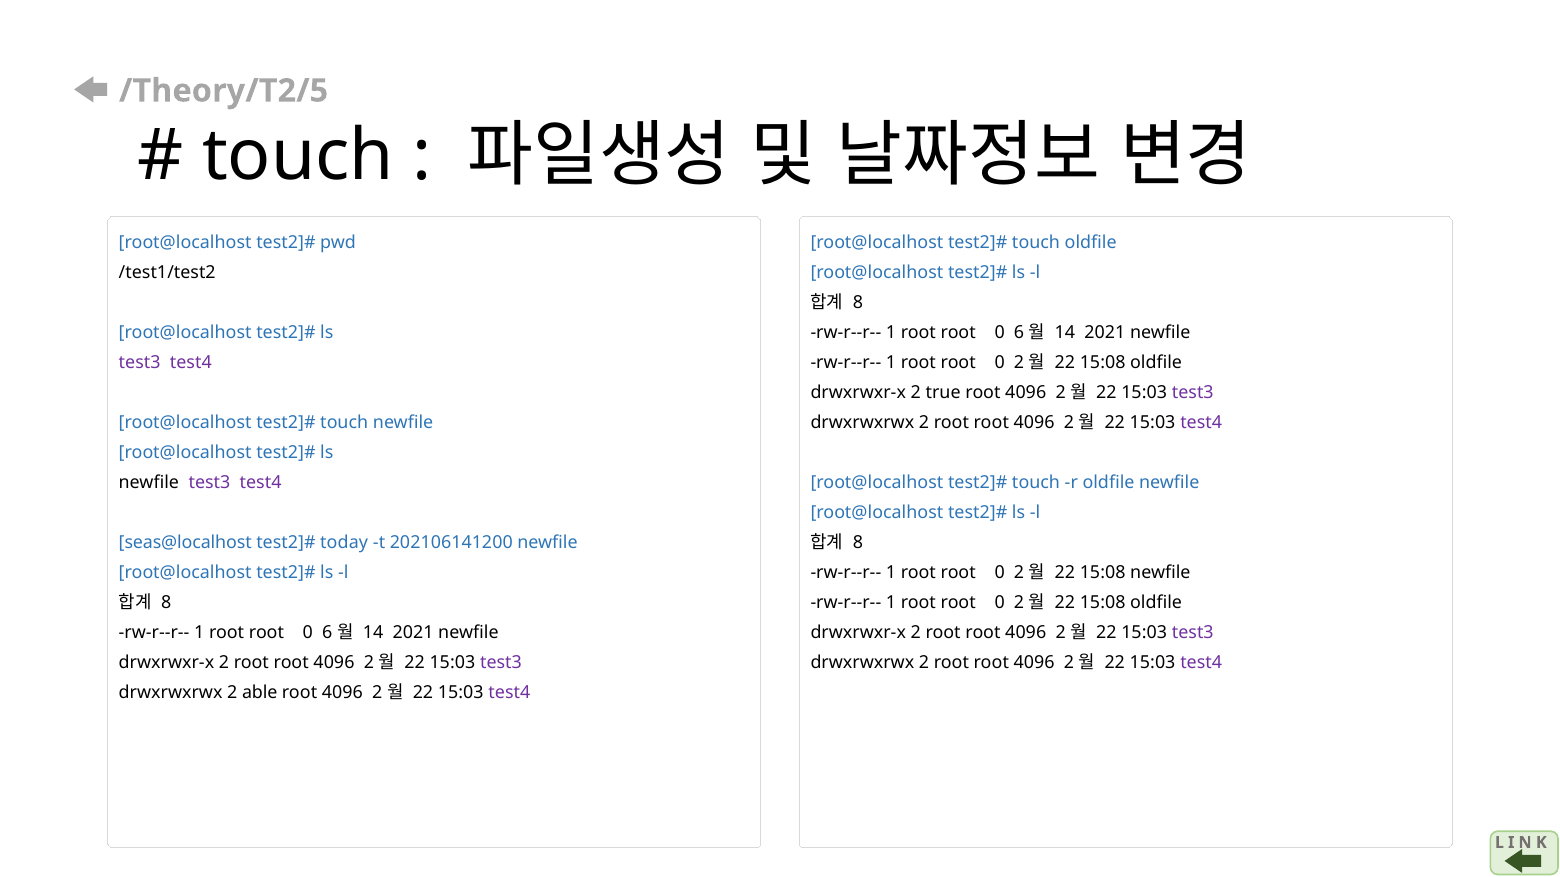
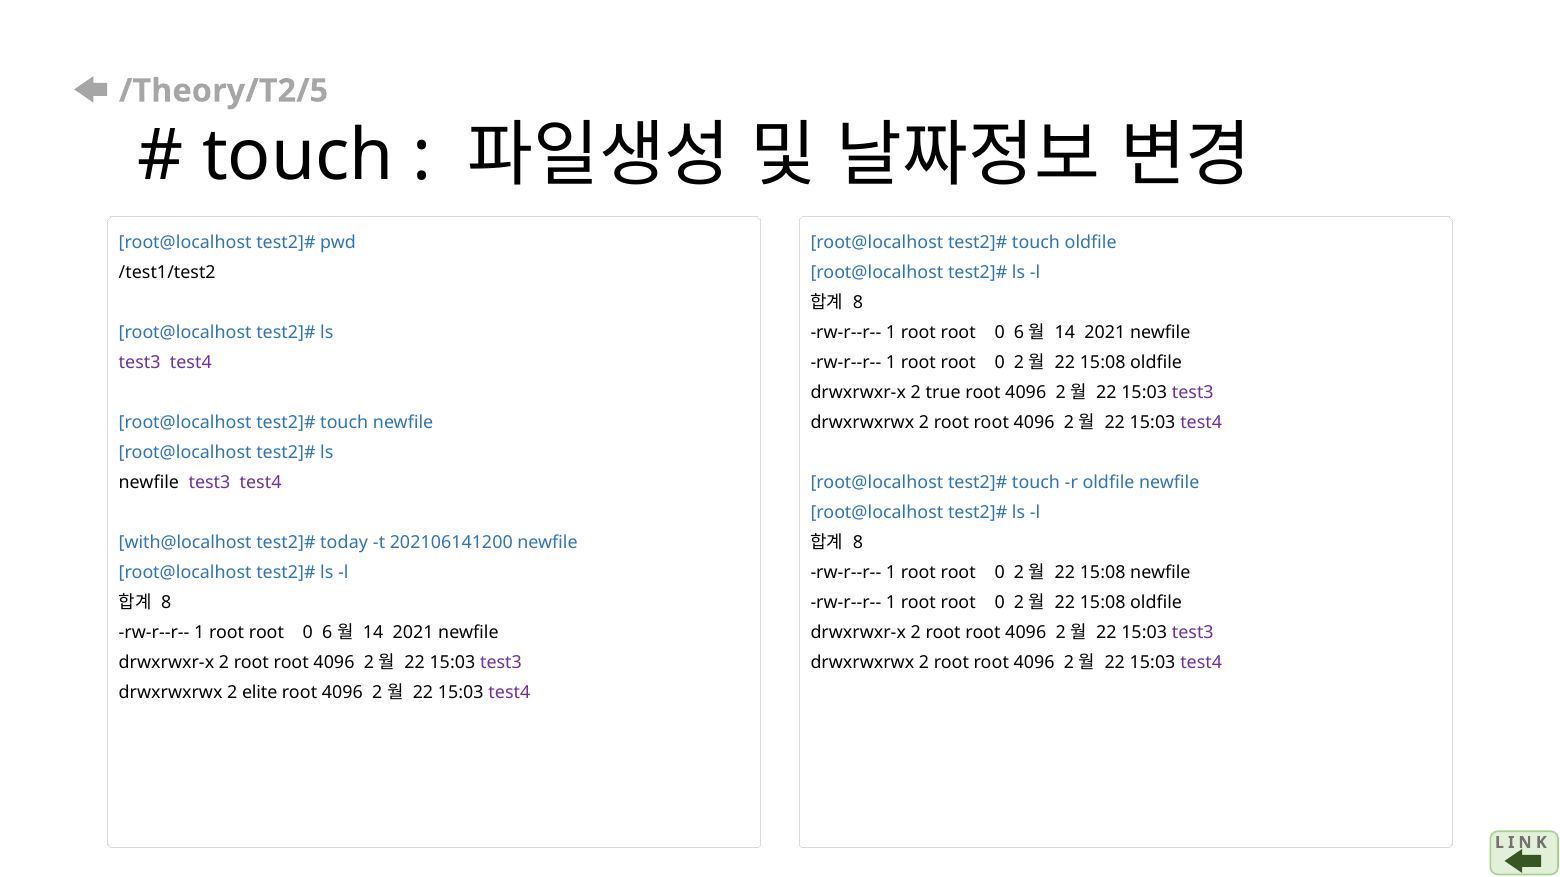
seas@localhost: seas@localhost -> with@localhost
able: able -> elite
